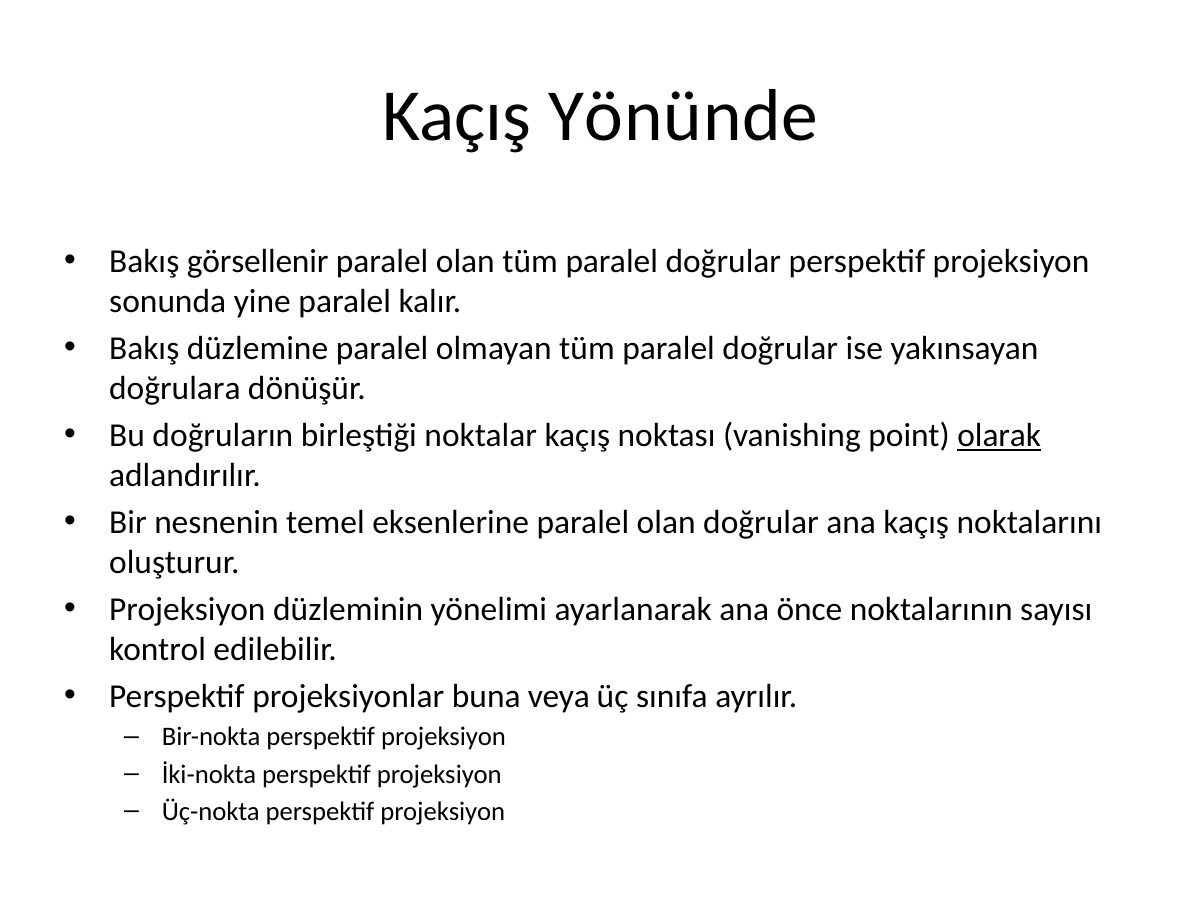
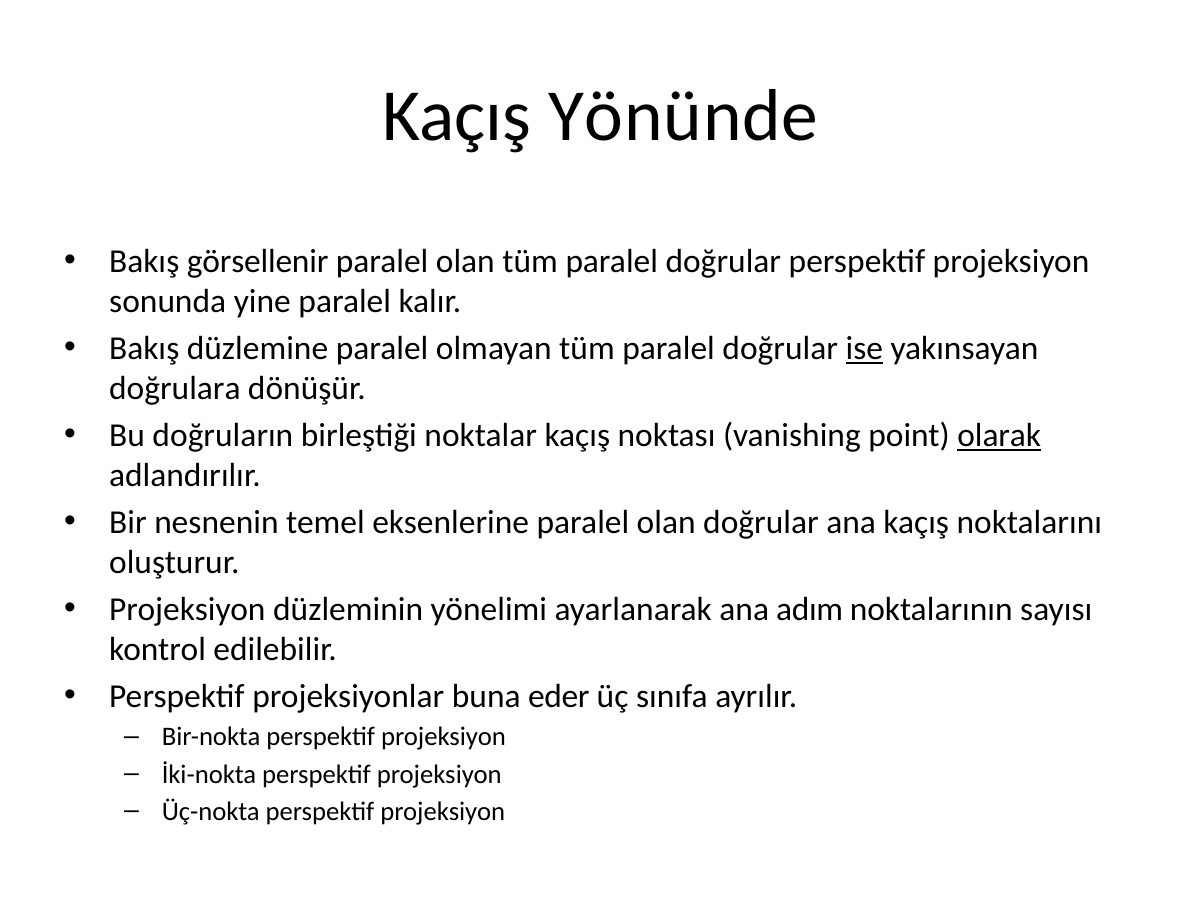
ise underline: none -> present
önce: önce -> adım
veya: veya -> eder
